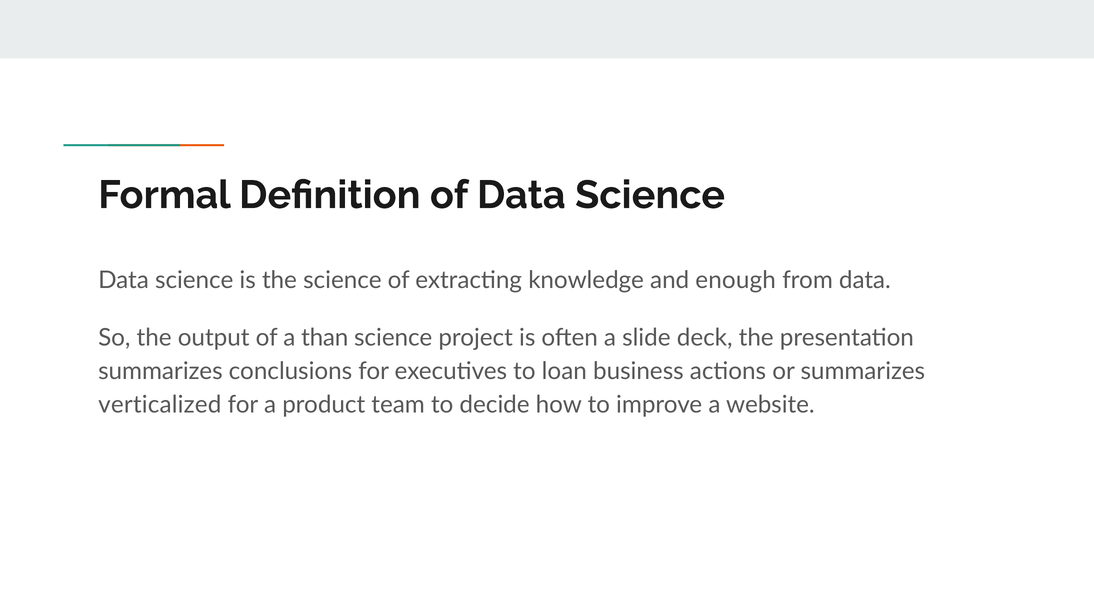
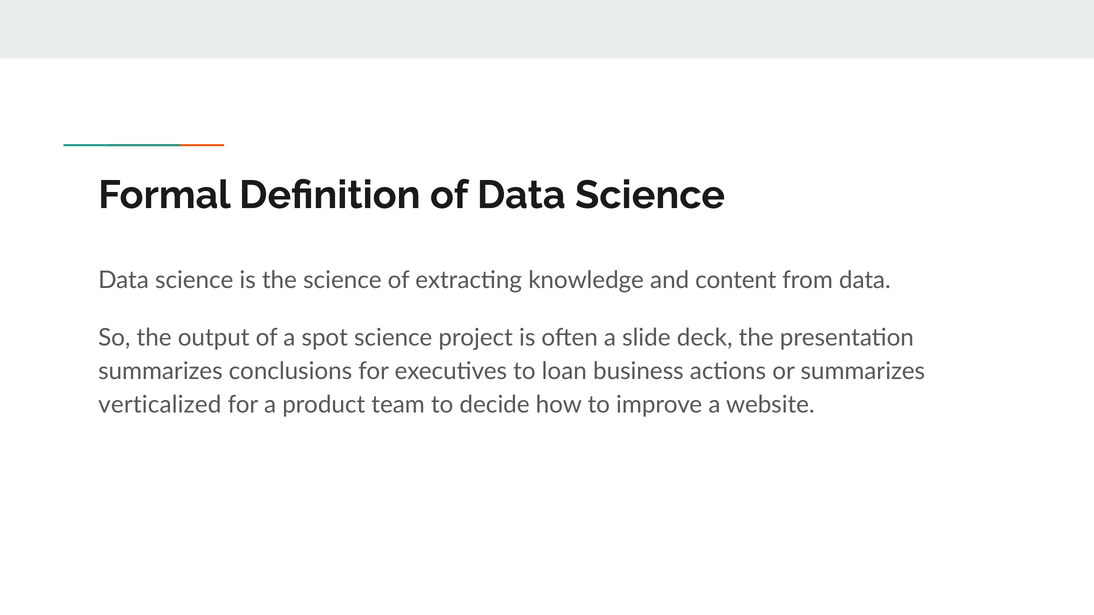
enough: enough -> content
than: than -> spot
